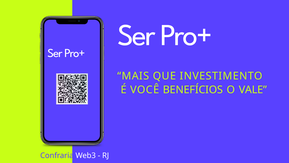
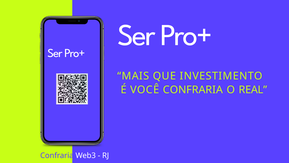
VOCÊ BENEFÍCIOS: BENEFÍCIOS -> CONFRARIA
VALE: VALE -> REAL
